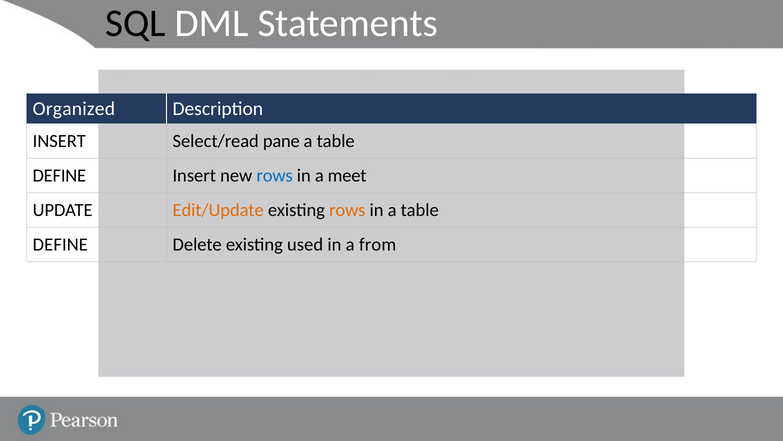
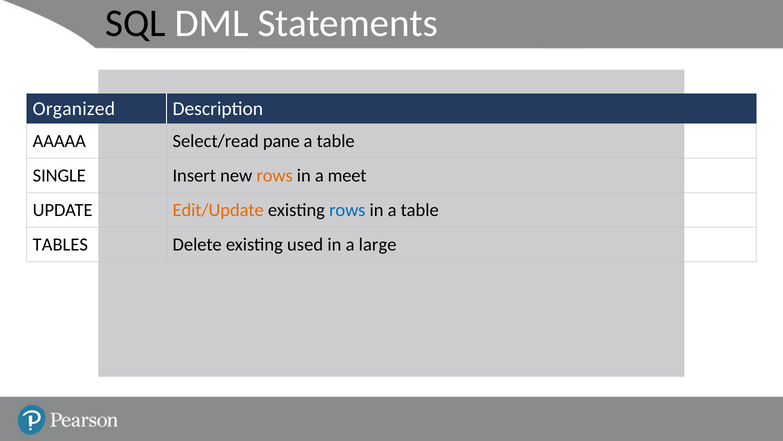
INSERT at (59, 141): INSERT -> AAAAA
DEFINE at (59, 175): DEFINE -> SINGLE
rows at (275, 175) colour: blue -> orange
rows at (347, 210) colour: orange -> blue
DEFINE at (60, 244): DEFINE -> TABLES
from: from -> large
